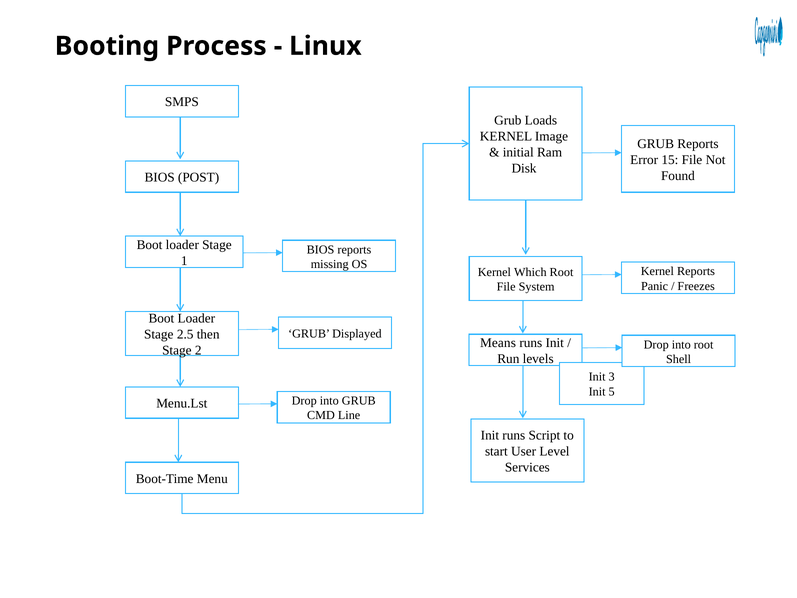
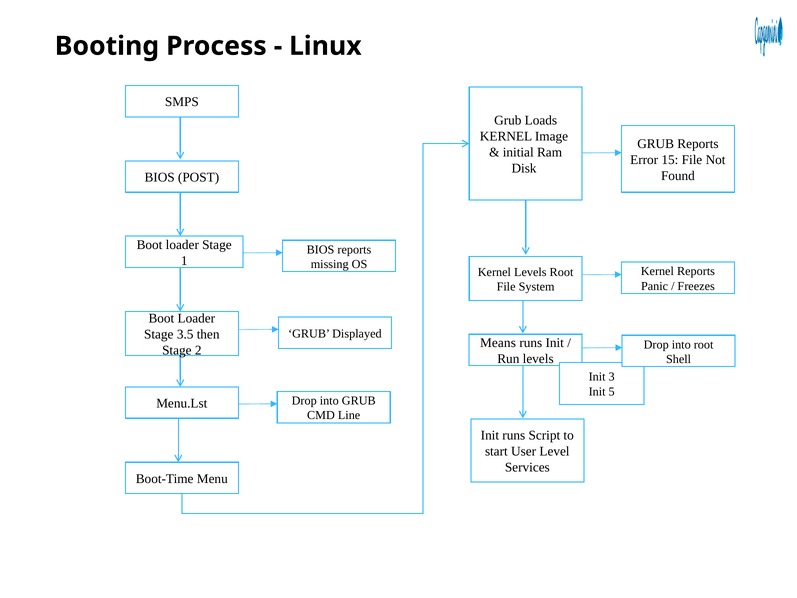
Kernel Which: Which -> Levels
2.5: 2.5 -> 3.5
